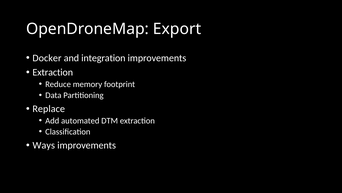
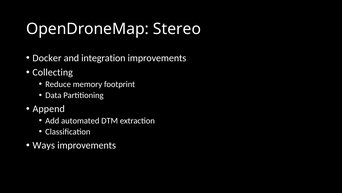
Export: Export -> Stereo
Extraction at (53, 72): Extraction -> Collecting
Replace: Replace -> Append
